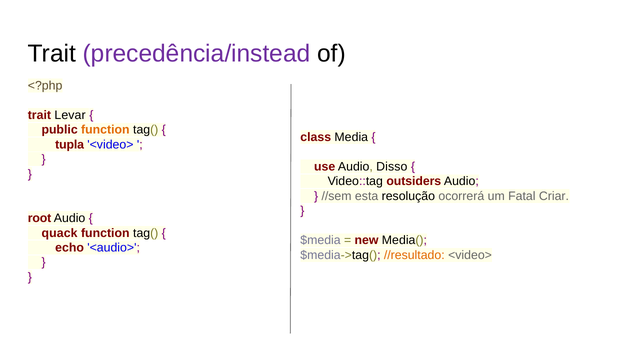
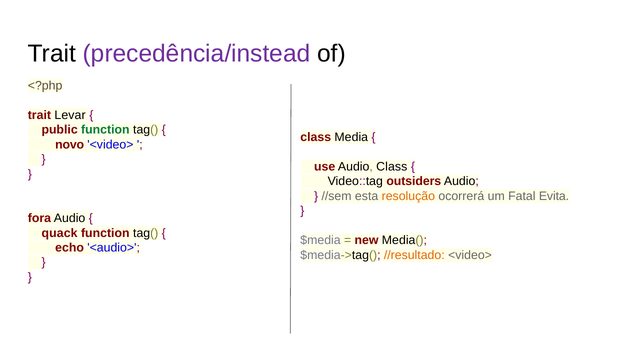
function at (105, 130) colour: orange -> green
tupla: tupla -> novo
Audio Disso: Disso -> Class
resolução colour: black -> orange
Criar: Criar -> Evita
root: root -> fora
